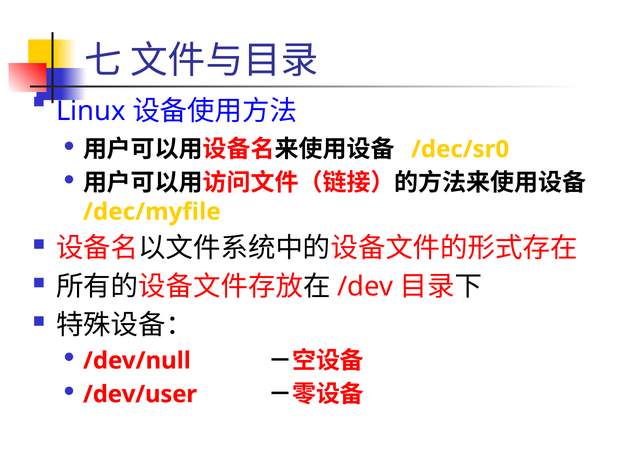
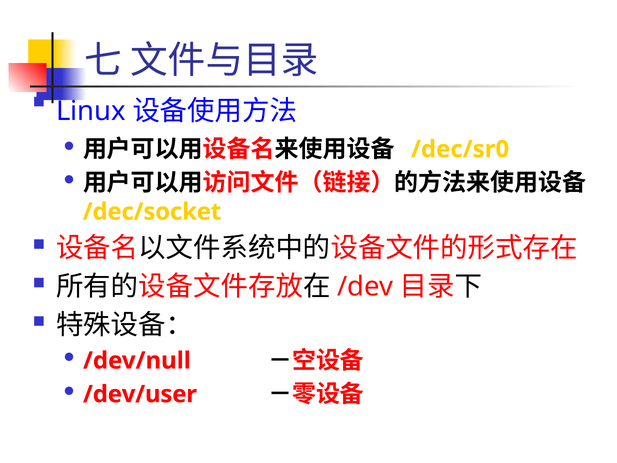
/dec/myfile: /dec/myfile -> /dec/socket
